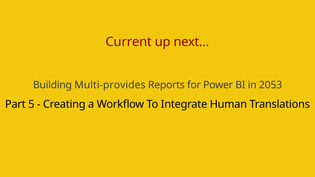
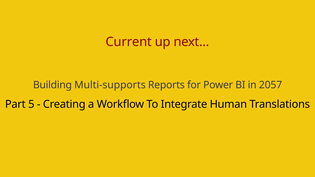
Multi-provides: Multi-provides -> Multi-supports
2053: 2053 -> 2057
